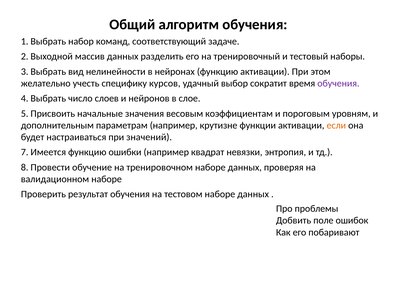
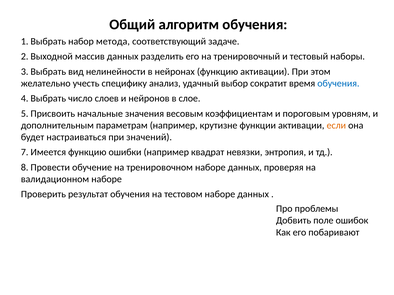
команд: команд -> метода
курсов: курсов -> анализ
обучения at (338, 84) colour: purple -> blue
